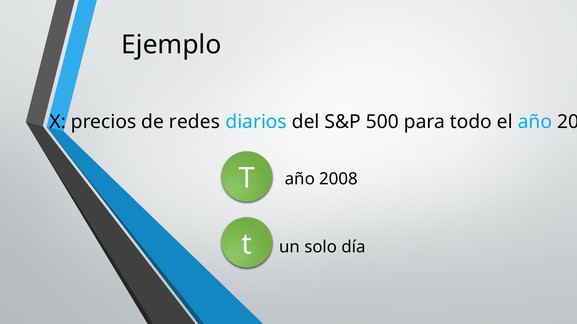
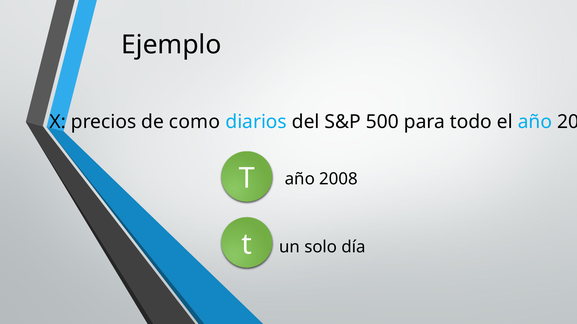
redes: redes -> como
